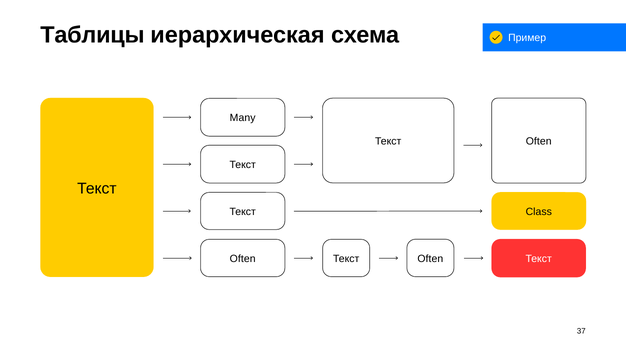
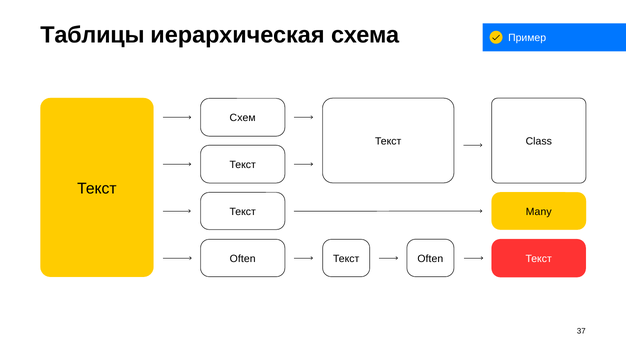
Many: Many -> Схем
Often at (539, 141): Often -> Class
Class: Class -> Many
